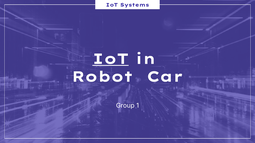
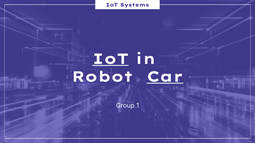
Car underline: none -> present
